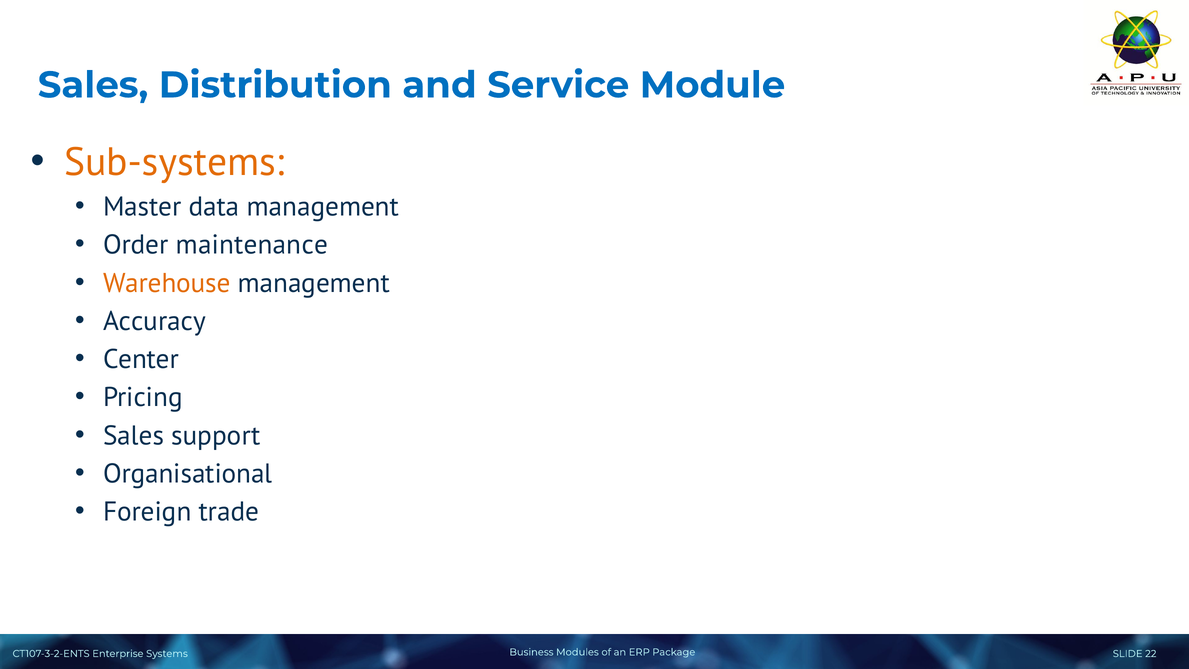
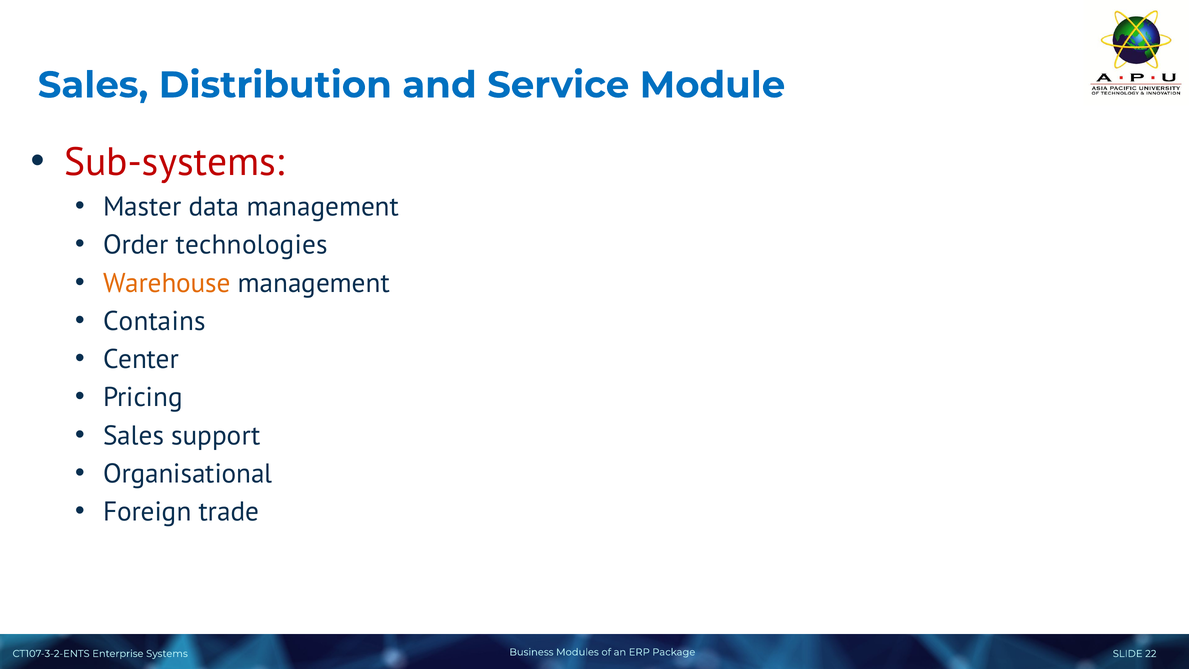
Sub-systems colour: orange -> red
maintenance: maintenance -> technologies
Accuracy: Accuracy -> Contains
